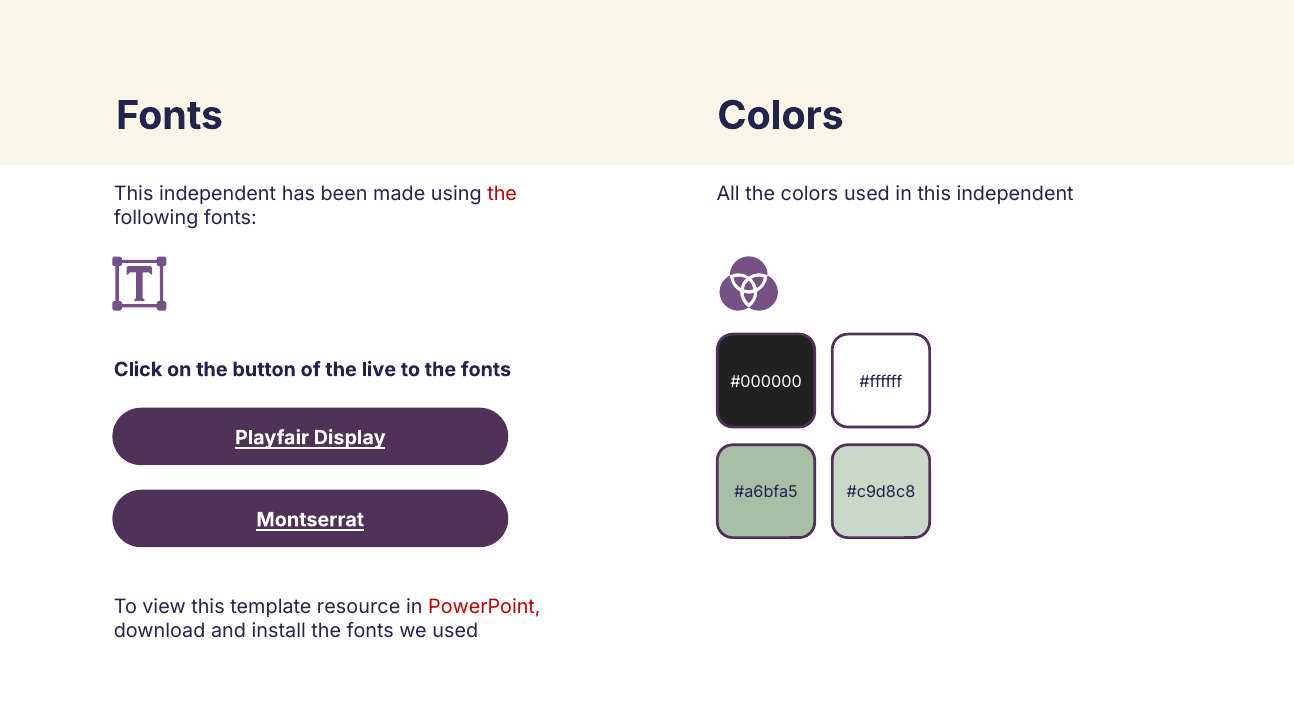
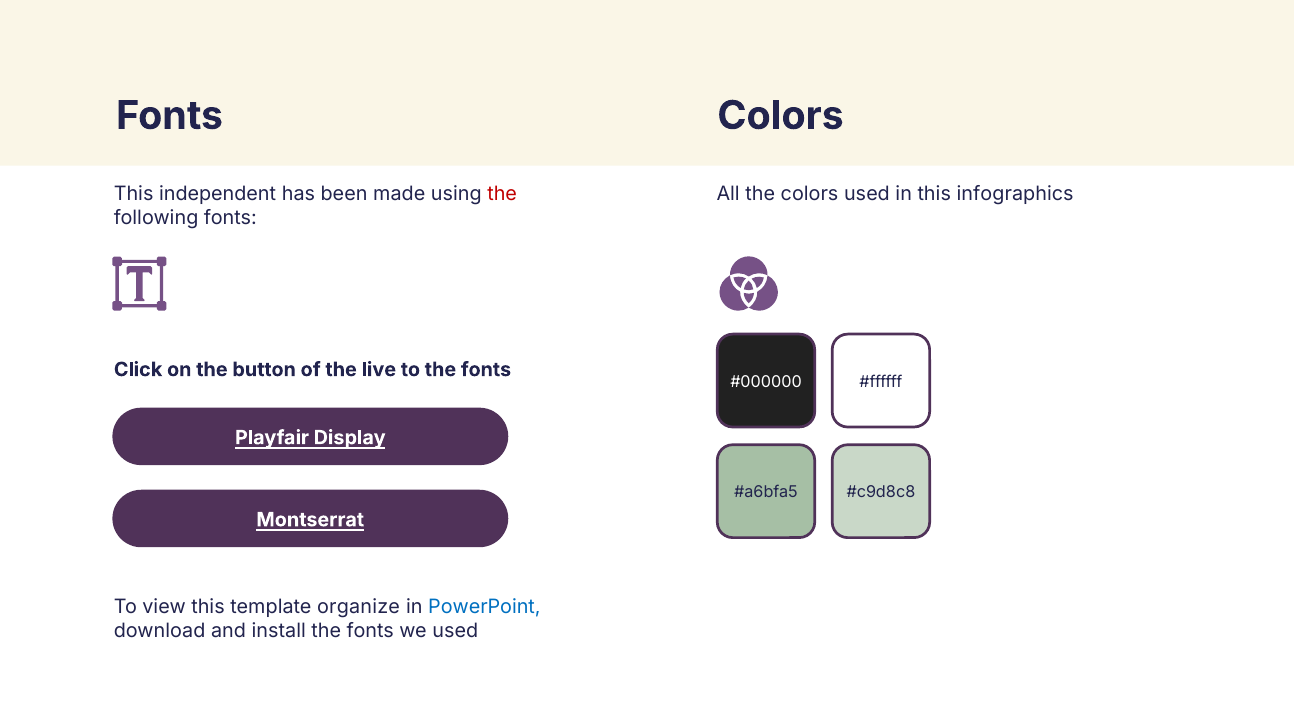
in this independent: independent -> infographics
resource: resource -> organize
PowerPoint colour: red -> blue
